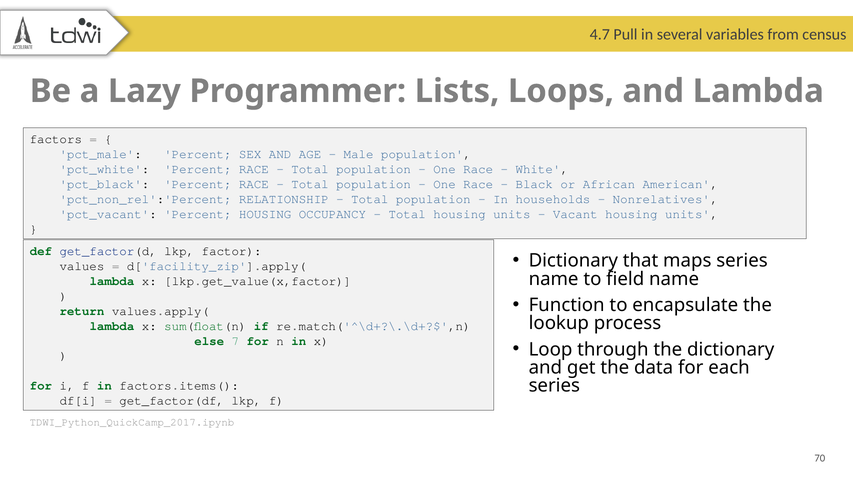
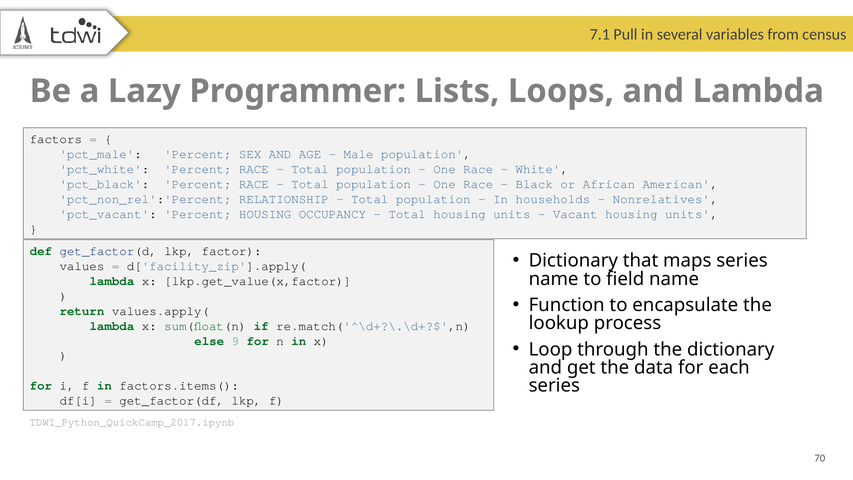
4.7: 4.7 -> 7.1
7: 7 -> 9
